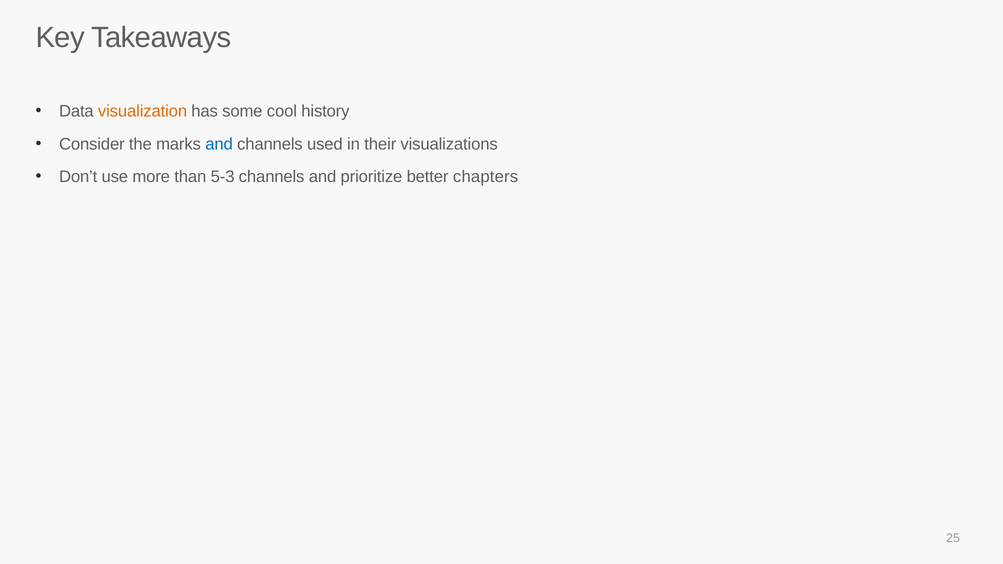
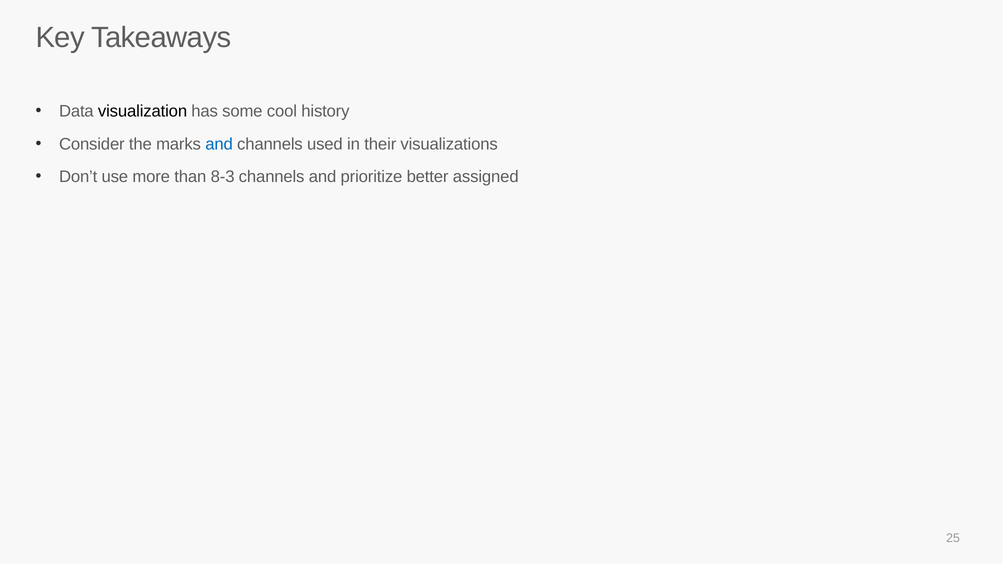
visualization colour: orange -> black
5-3: 5-3 -> 8-3
chapters: chapters -> assigned
